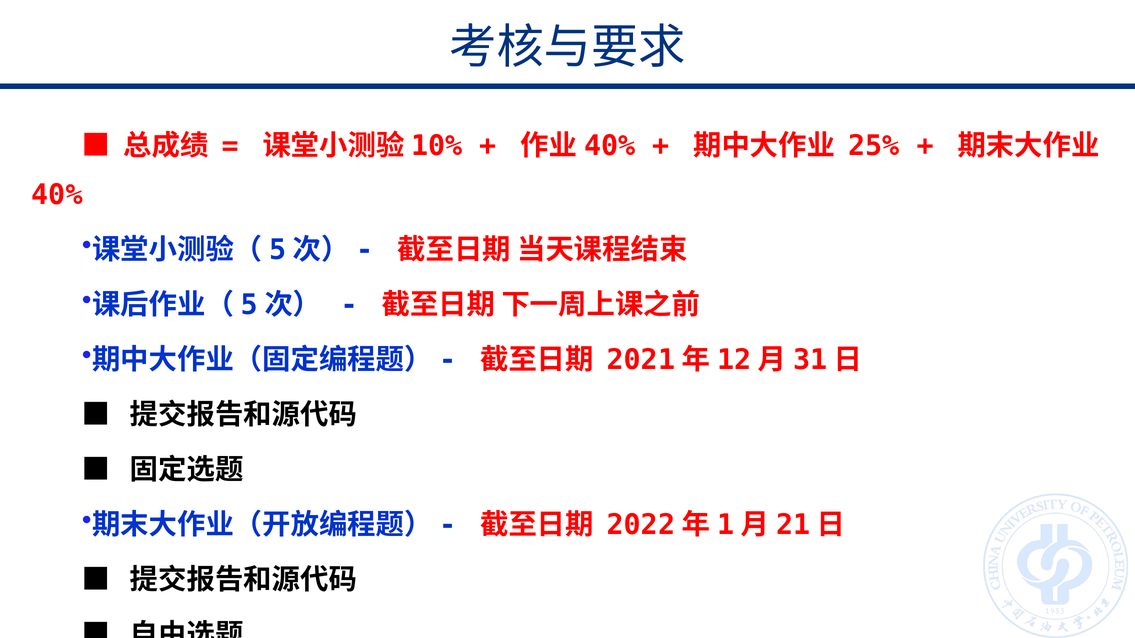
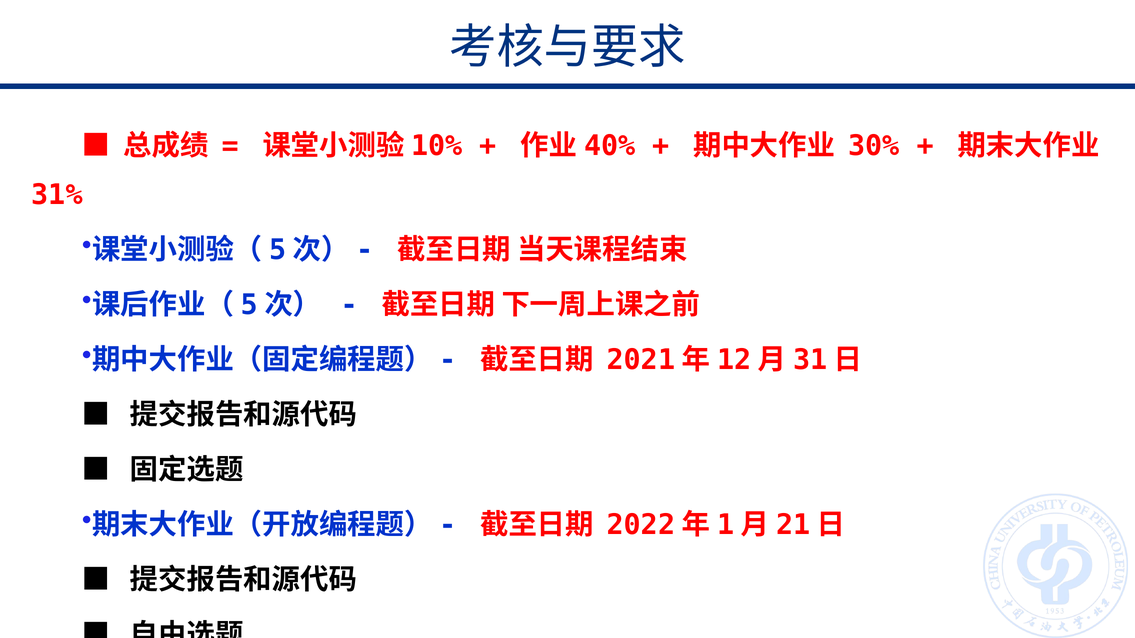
25%: 25% -> 30%
40%: 40% -> 31%
